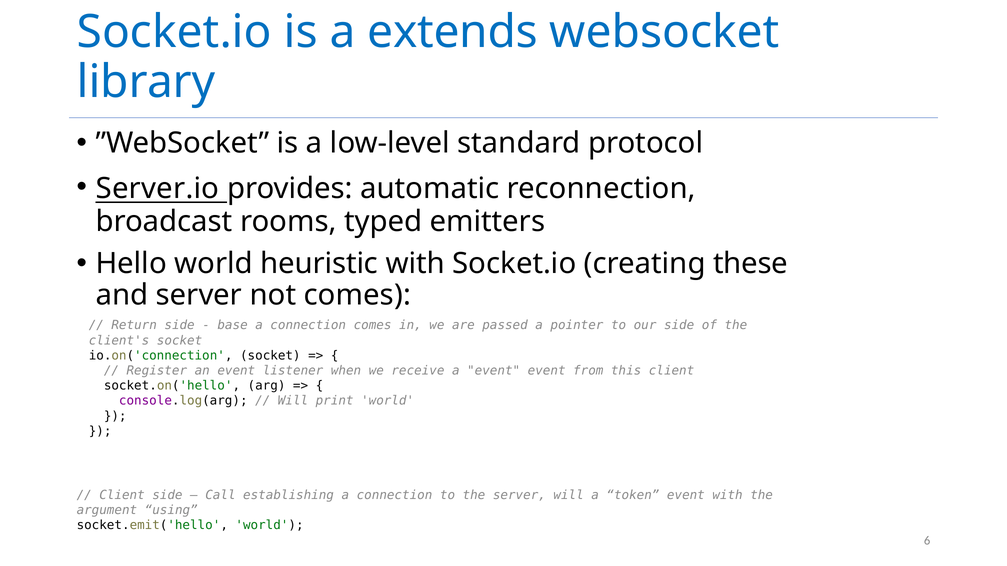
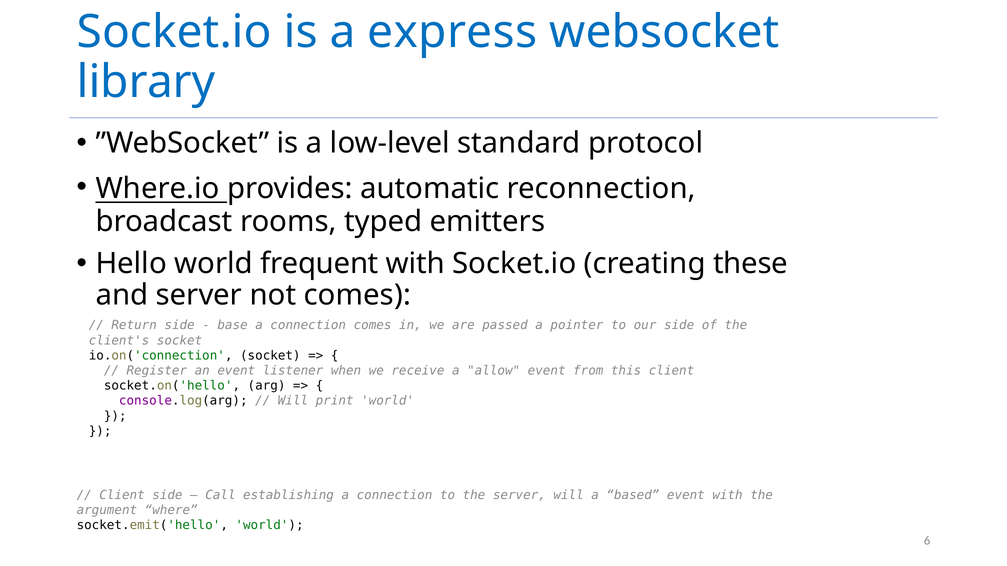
extends: extends -> express
Server.io: Server.io -> Where.io
heuristic: heuristic -> frequent
a event: event -> allow
token: token -> based
using: using -> where
